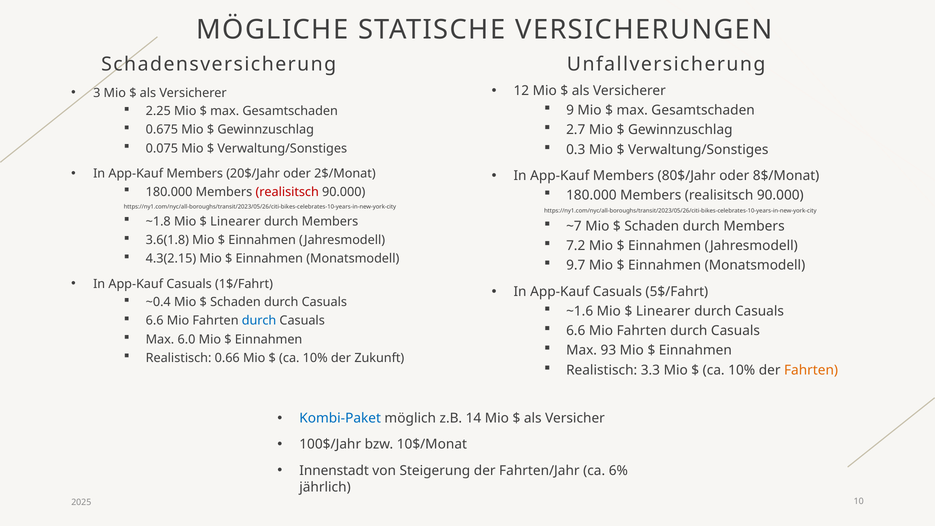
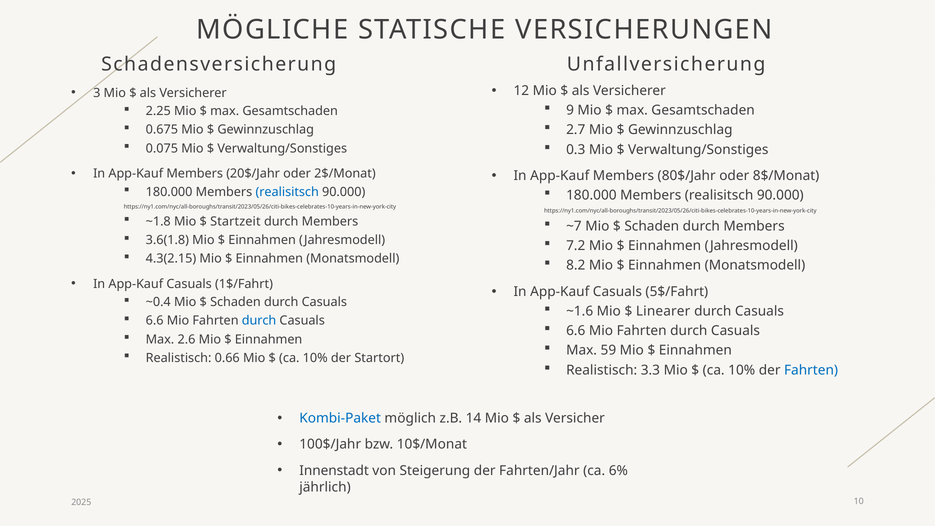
realisitsch at (287, 192) colour: red -> blue
Linearer at (235, 222): Linearer -> Startzeit
9.7: 9.7 -> 8.2
6.0: 6.0 -> 2.6
93: 93 -> 59
Zukunft: Zukunft -> Startort
Fahrten at (811, 370) colour: orange -> blue
